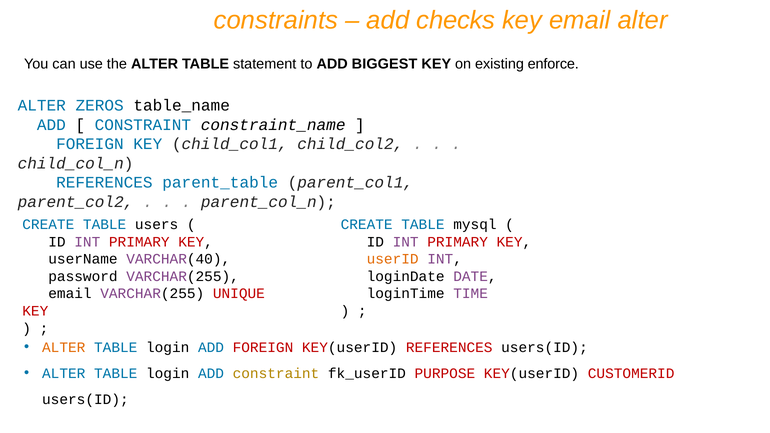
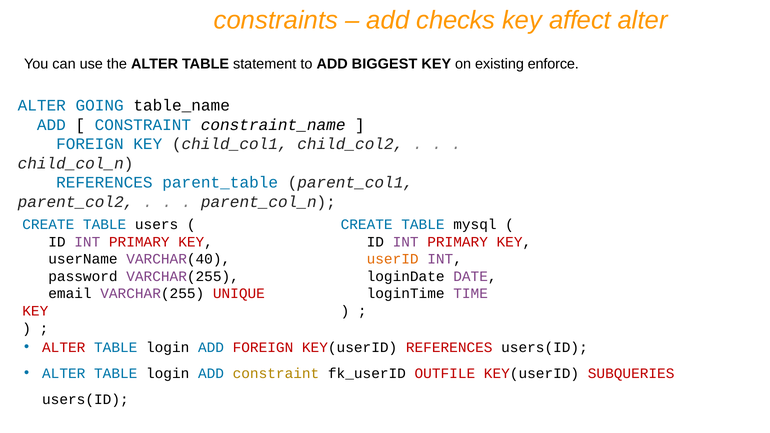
key email: email -> affect
ZEROS: ZEROS -> GOING
ALTER at (64, 348) colour: orange -> red
PURPOSE: PURPOSE -> OUTFILE
CUSTOMERID: CUSTOMERID -> SUBQUERIES
